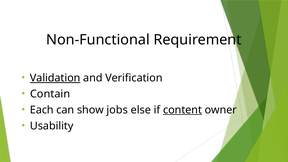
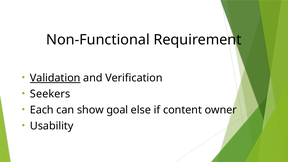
Contain: Contain -> Seekers
jobs: jobs -> goal
content underline: present -> none
